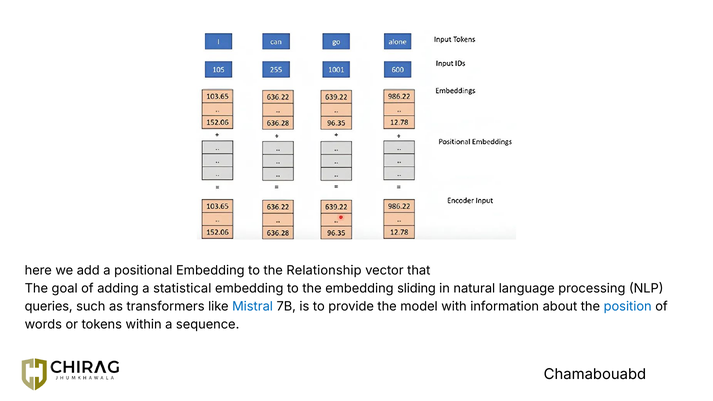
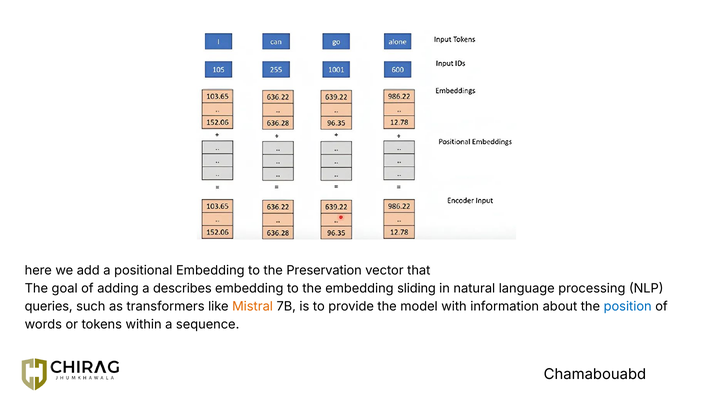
Relationship: Relationship -> Preservation
statistical: statistical -> describes
Mistral colour: blue -> orange
